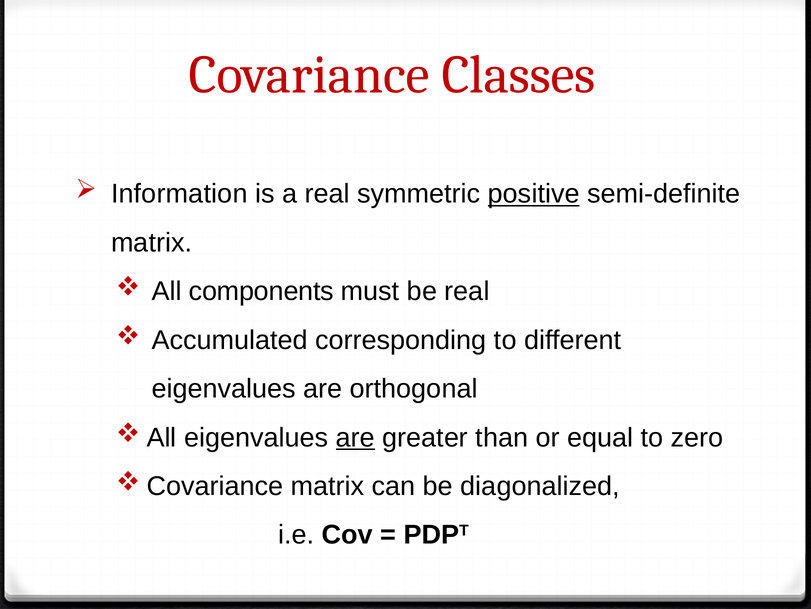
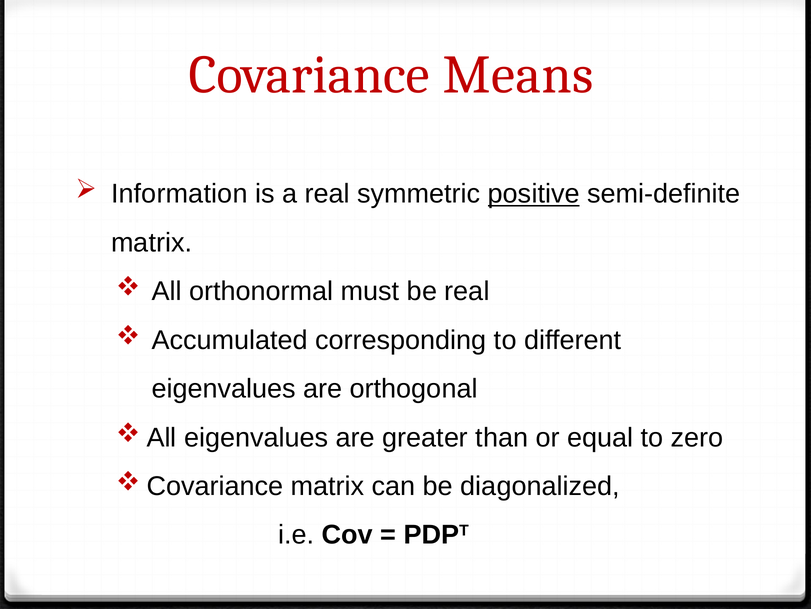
Classes: Classes -> Means
components: components -> orthonormal
are at (355, 437) underline: present -> none
